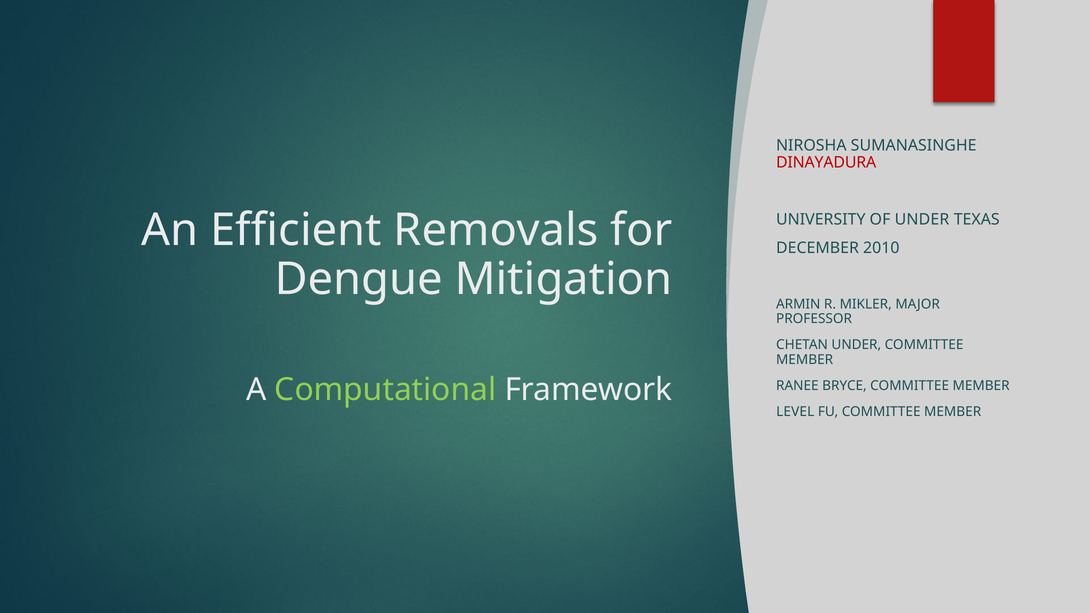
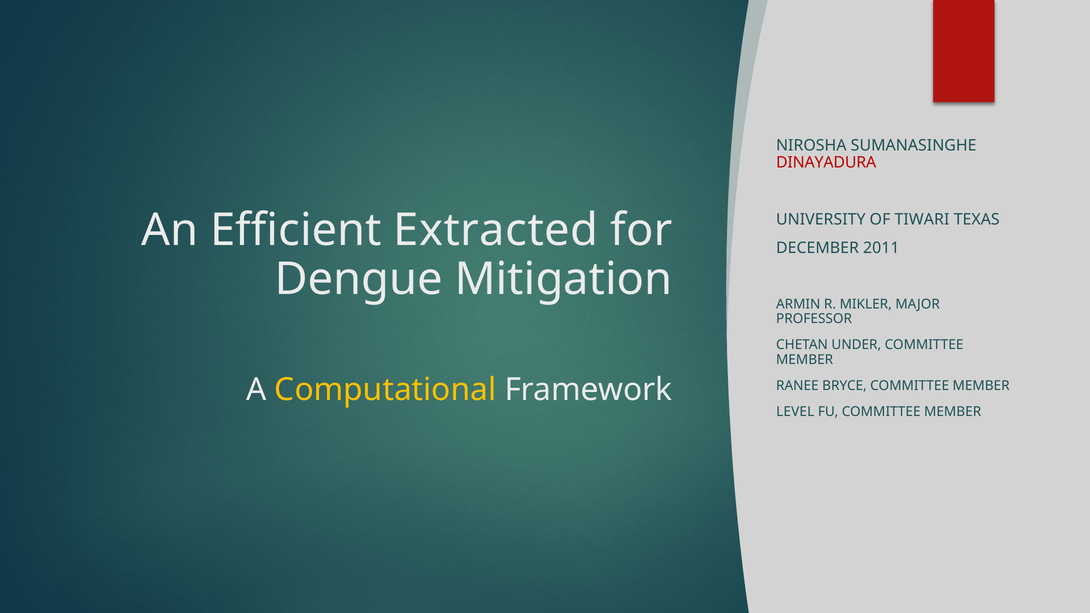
OF UNDER: UNDER -> TIWARI
Removals: Removals -> Extracted
2010: 2010 -> 2011
Computational colour: light green -> yellow
